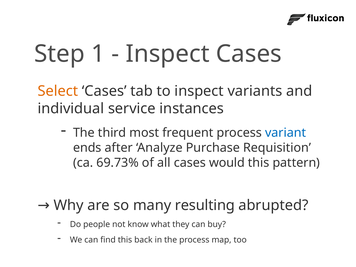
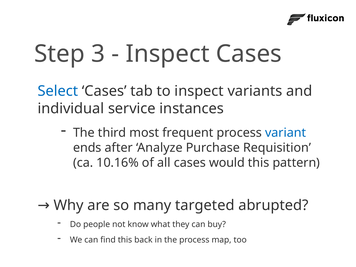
1: 1 -> 3
Select colour: orange -> blue
69.73%: 69.73% -> 10.16%
resulting: resulting -> targeted
